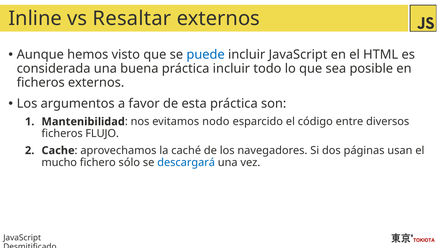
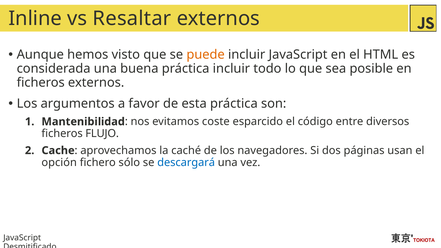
puede colour: blue -> orange
nodo: nodo -> coste
mucho: mucho -> opción
